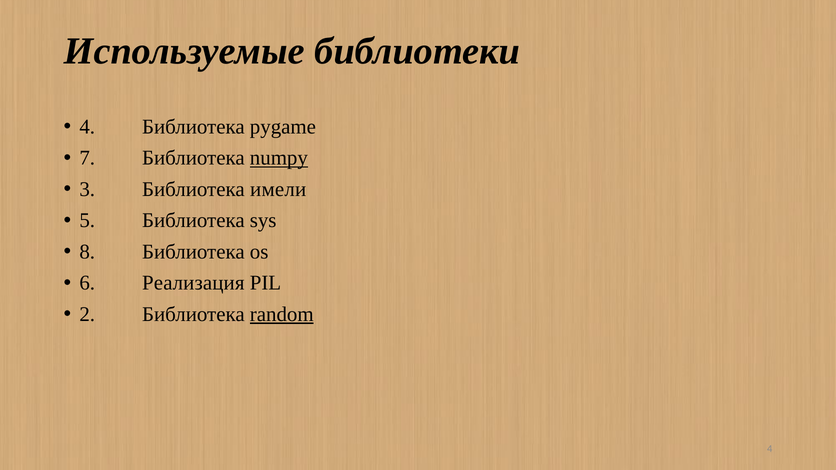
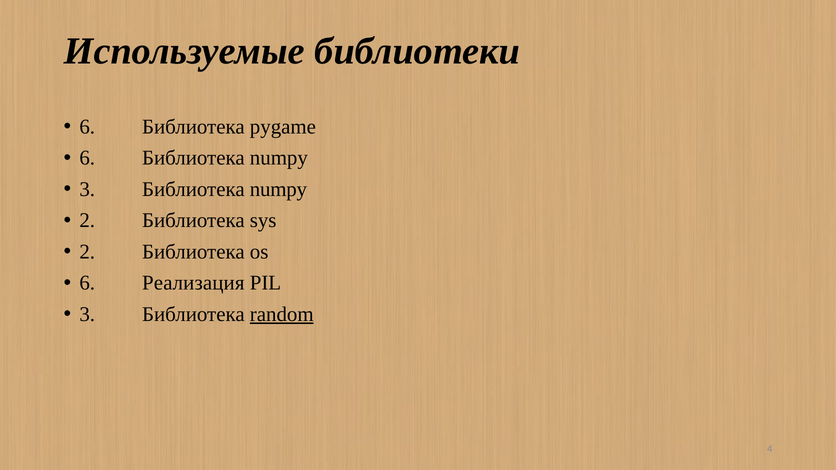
4 at (87, 127): 4 -> 6
7 at (87, 158): 7 -> 6
numpy at (279, 158) underline: present -> none
3 Библиотека имели: имели -> numpy
5 at (87, 221): 5 -> 2
8 at (87, 252): 8 -> 2
2 at (87, 314): 2 -> 3
